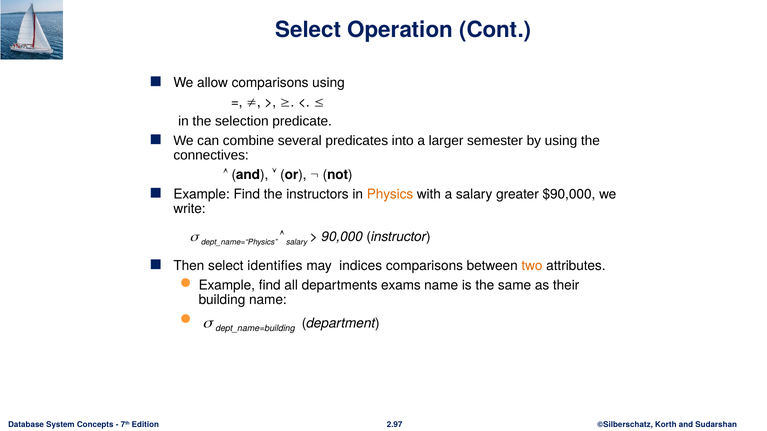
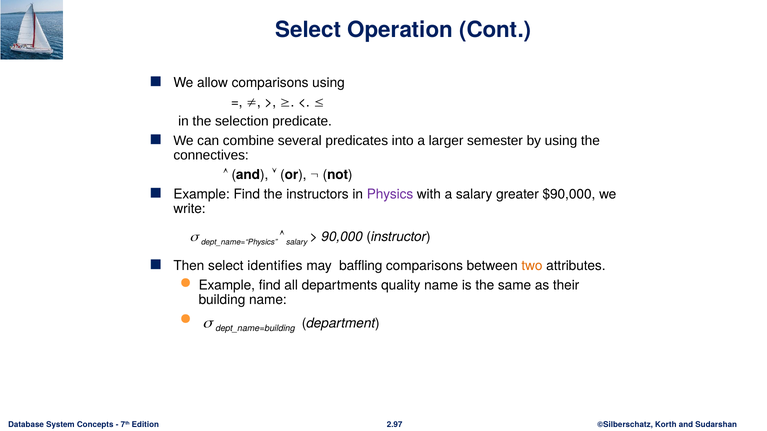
Physics colour: orange -> purple
indices: indices -> baffling
exams: exams -> quality
